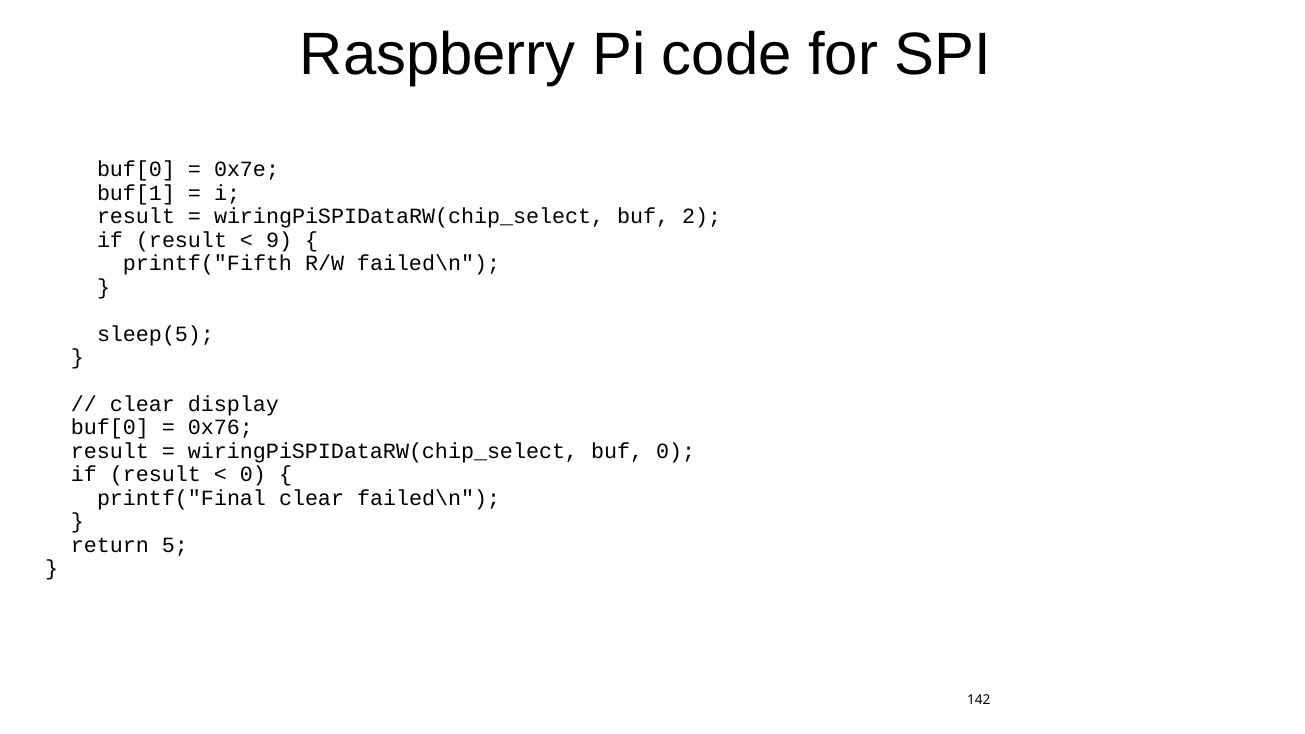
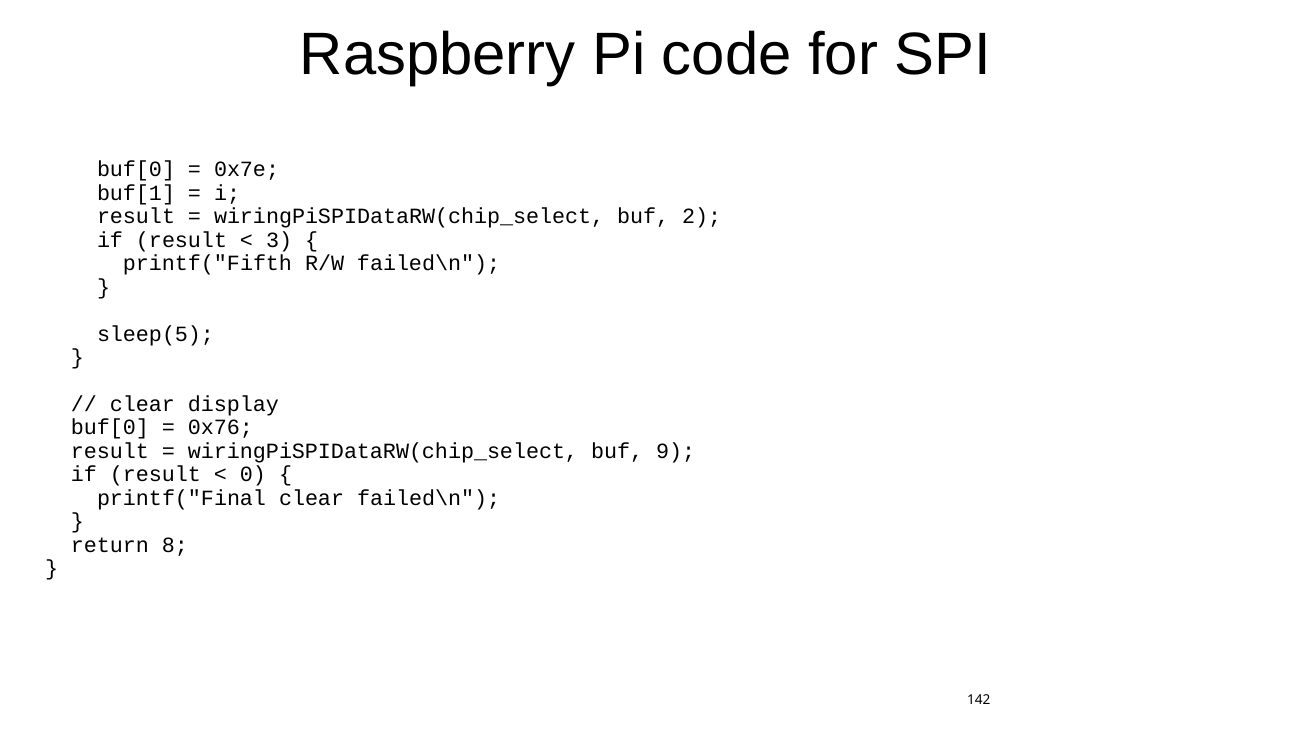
9: 9 -> 3
buf 0: 0 -> 9
5: 5 -> 8
